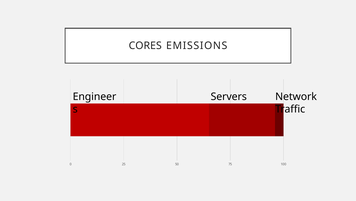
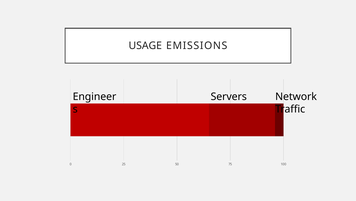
CORES: CORES -> USAGE
